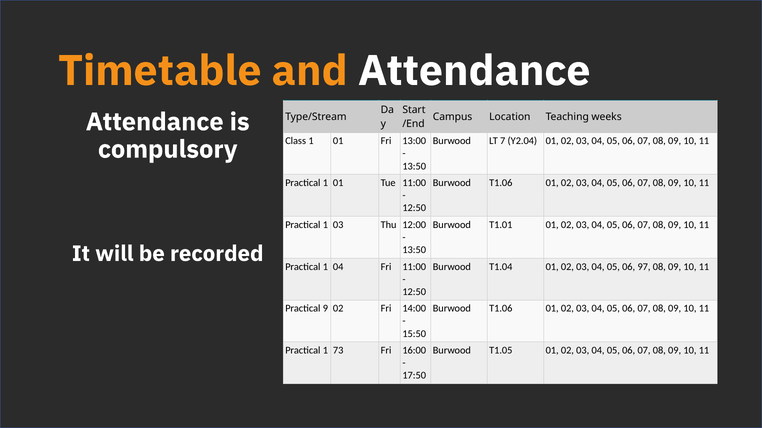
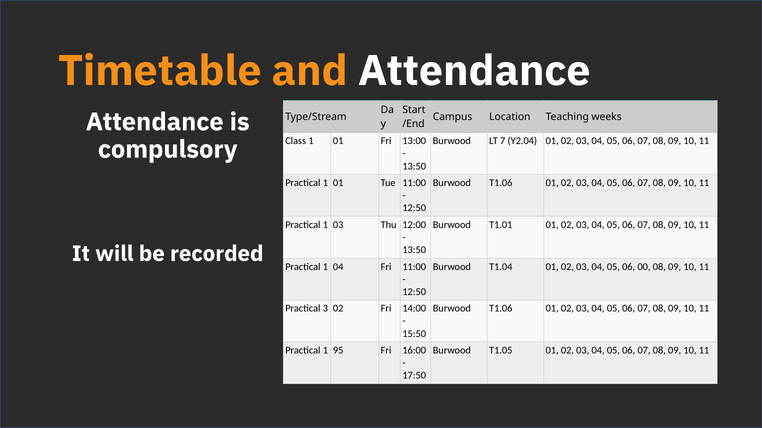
97: 97 -> 00
9: 9 -> 3
73: 73 -> 95
